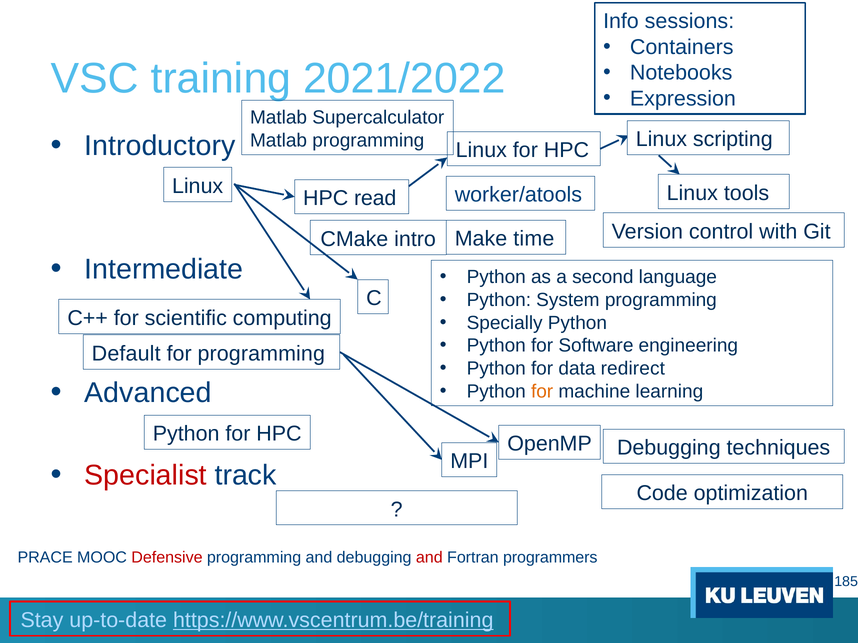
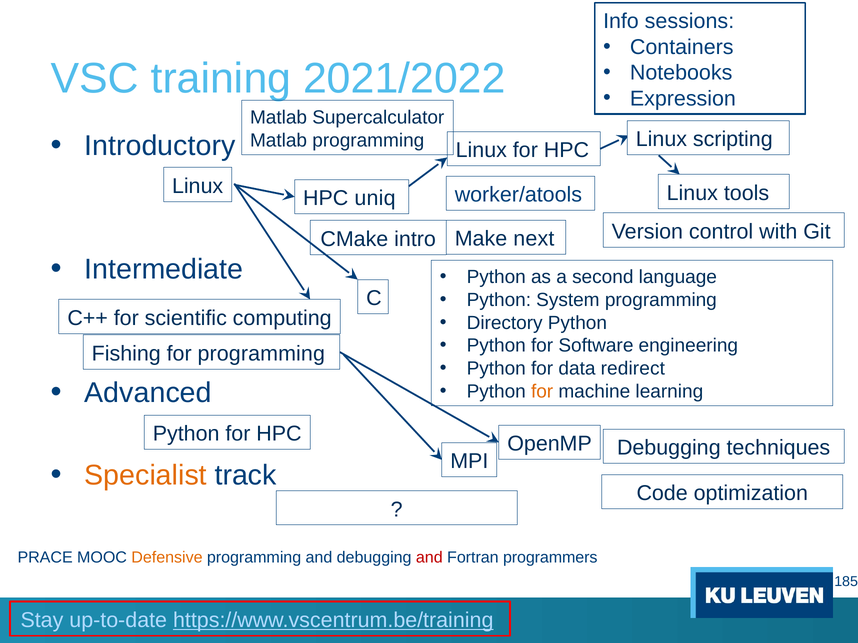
read: read -> uniq
time: time -> next
Specially: Specially -> Directory
Default: Default -> Fishing
Specialist colour: red -> orange
Defensive colour: red -> orange
